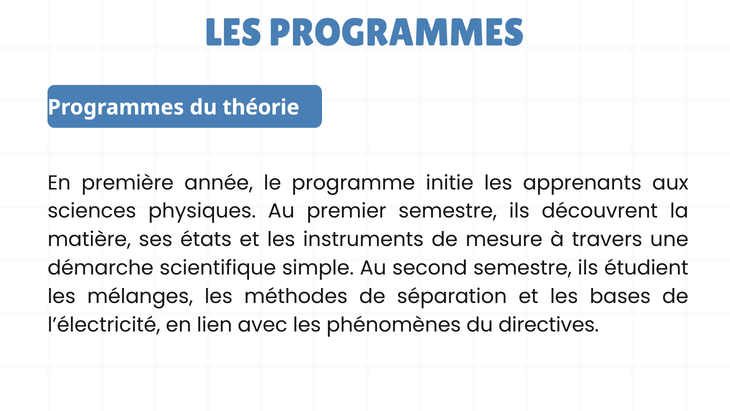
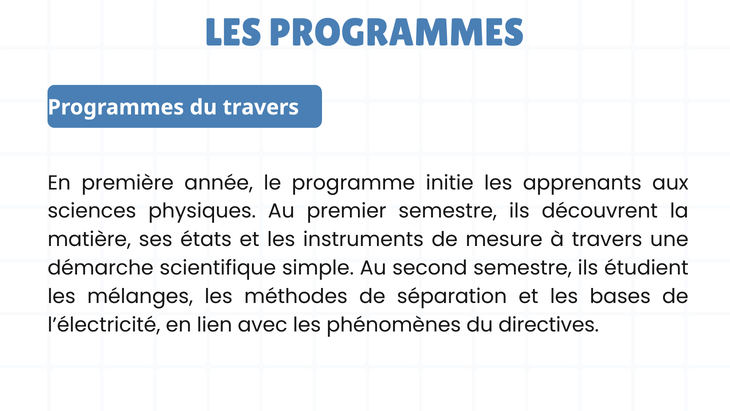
du théorie: théorie -> travers
